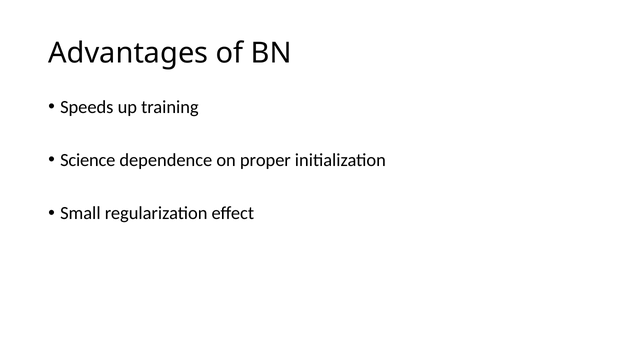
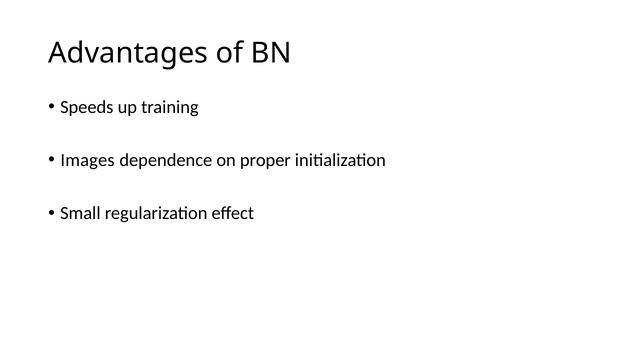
Science: Science -> Images
